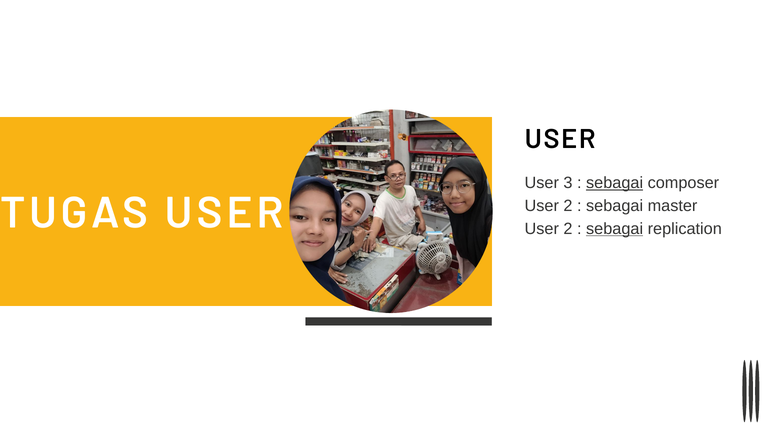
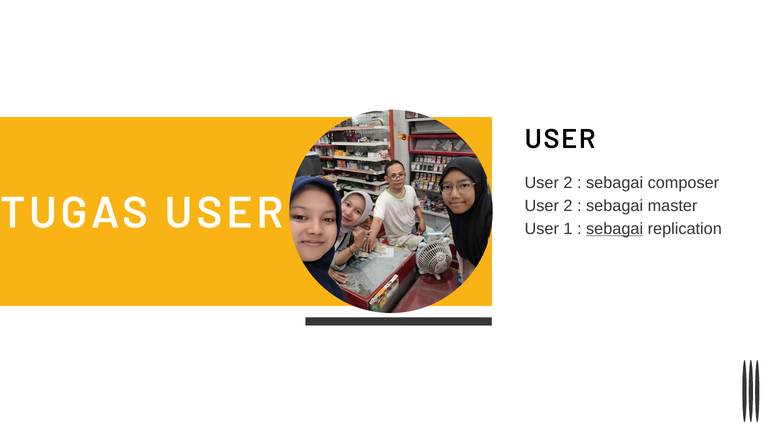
3 at (568, 183): 3 -> 2
sebagai at (615, 183) underline: present -> none
2 at (568, 229): 2 -> 1
